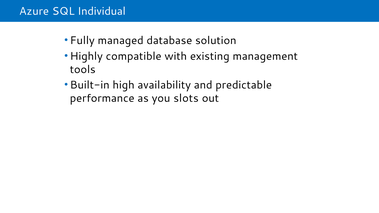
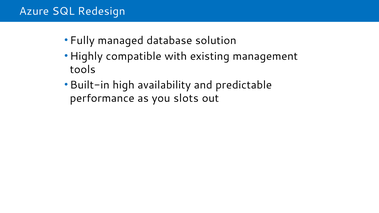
Individual: Individual -> Redesign
